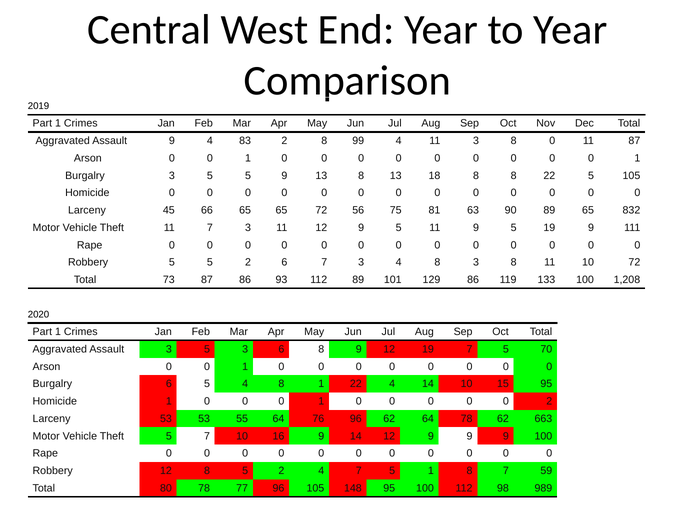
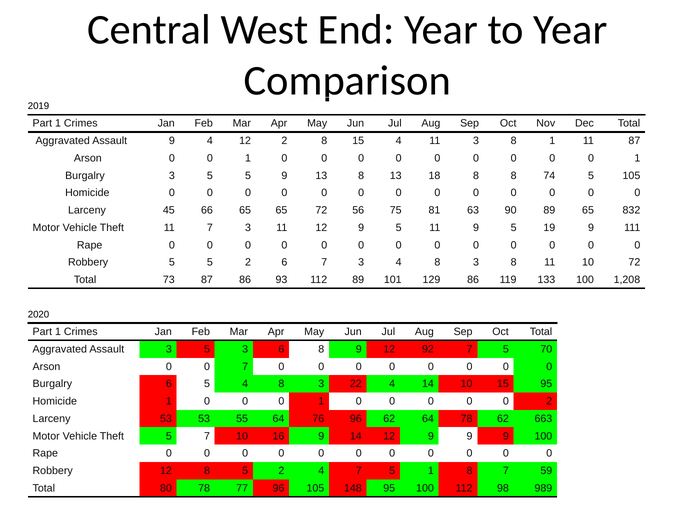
4 83: 83 -> 12
8 99: 99 -> 15
8 0: 0 -> 1
8 22: 22 -> 74
12 19: 19 -> 92
1 at (245, 367): 1 -> 7
5 4 8 1: 1 -> 3
